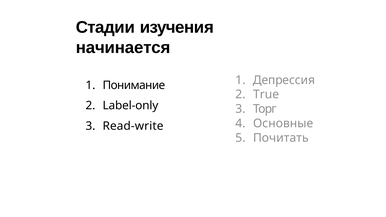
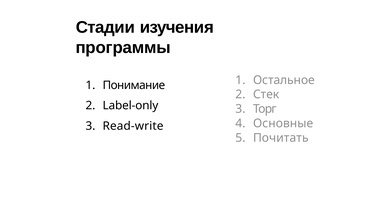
начинается: начинается -> программы
Депрессия: Депрессия -> Остальное
True: True -> Стек
